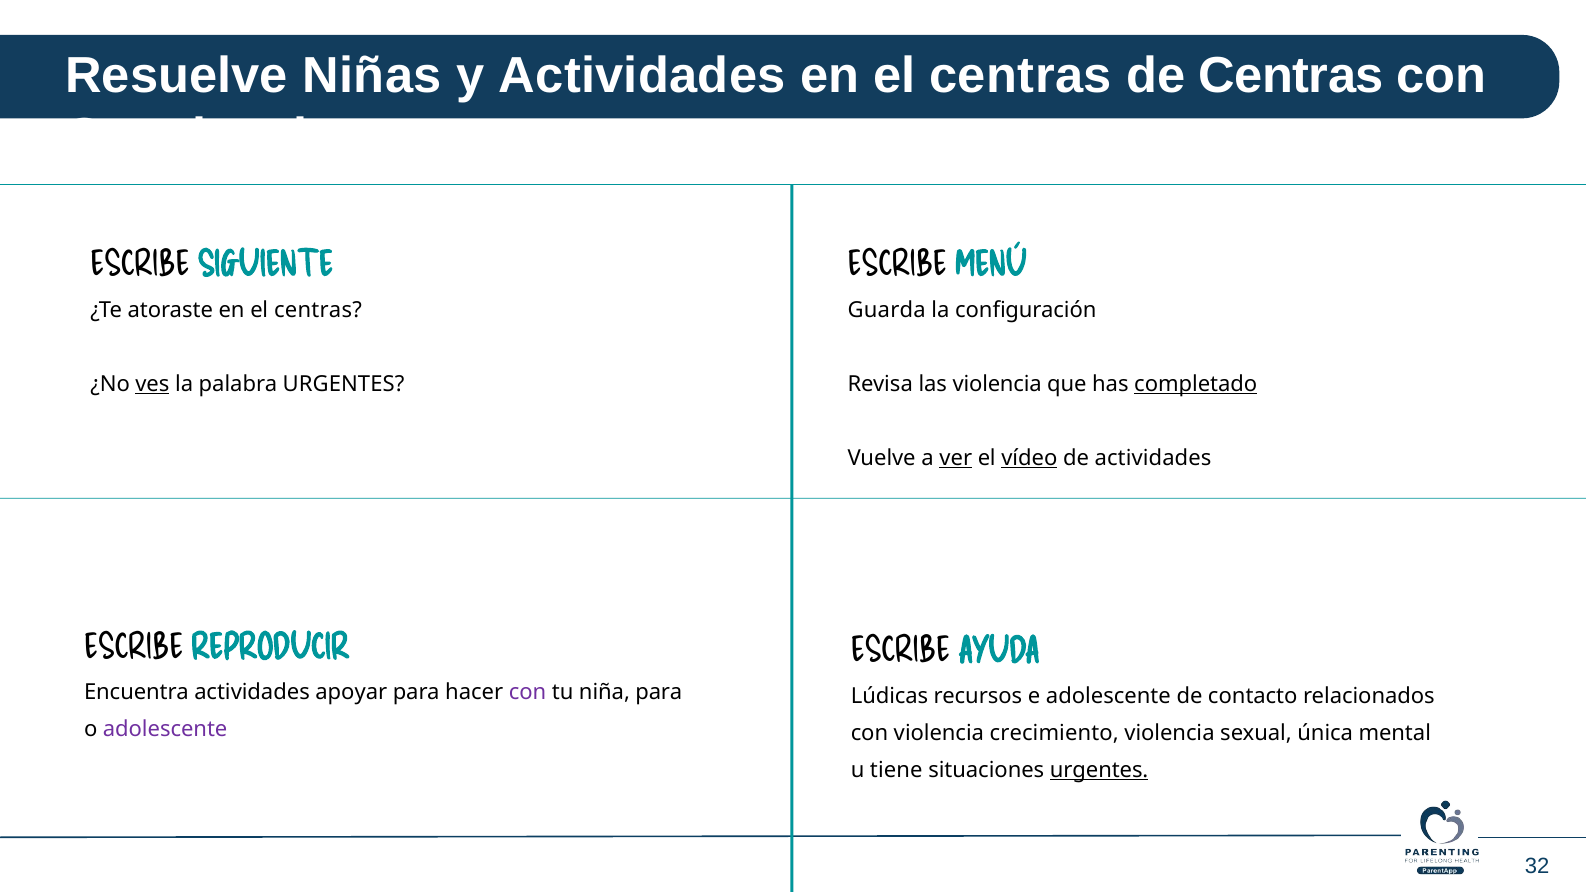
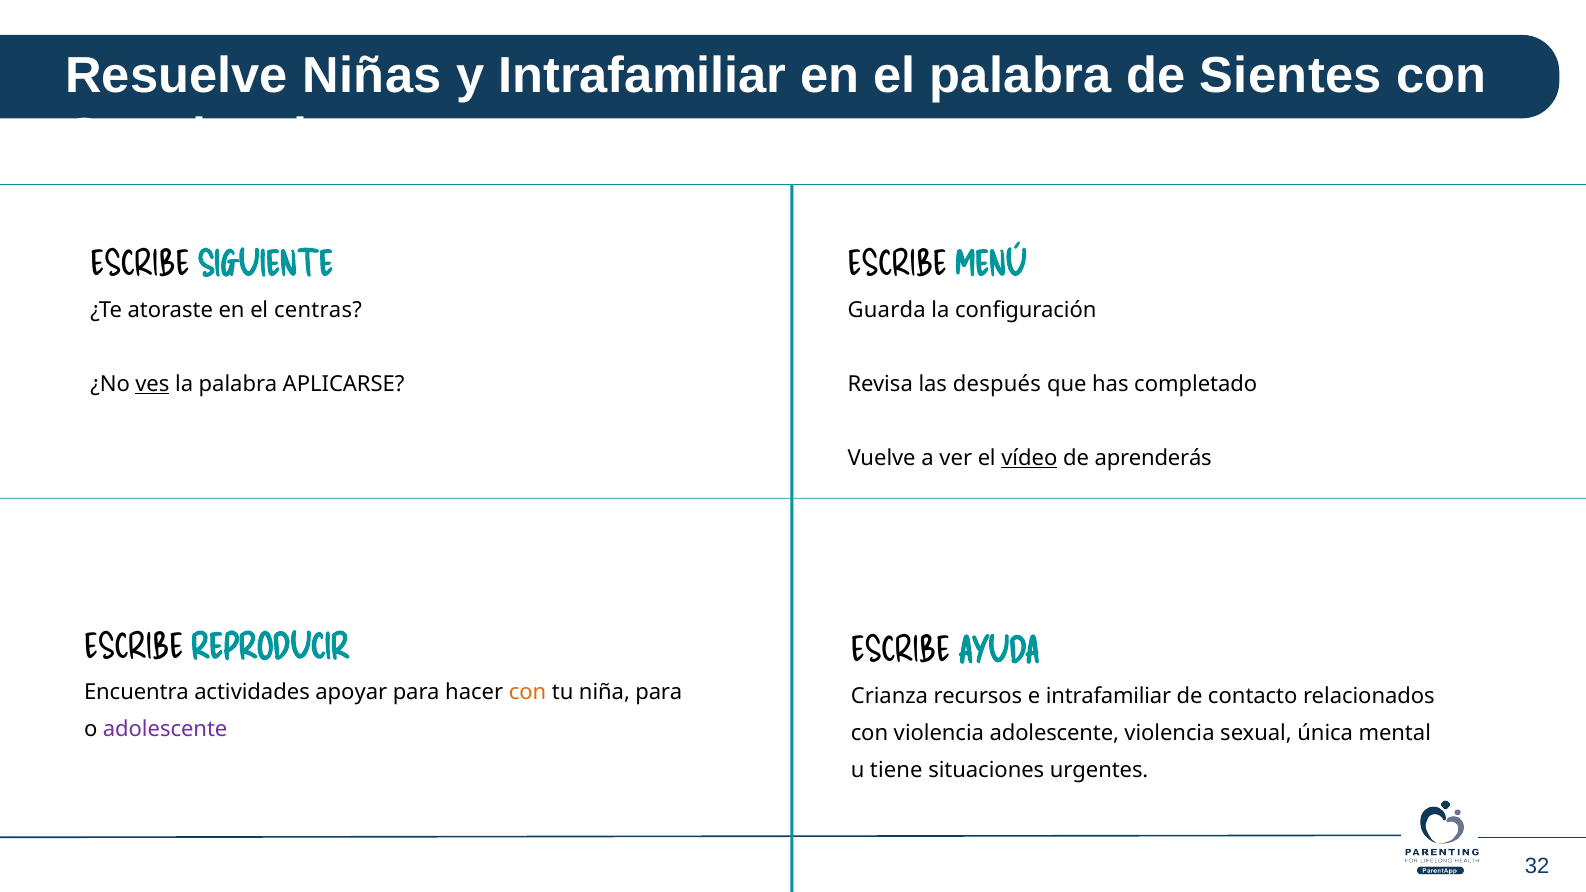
y Actividades: Actividades -> Intrafamiliar
centras at (1021, 76): centras -> palabra
de Centras: Centras -> Sientes
palabra URGENTES: URGENTES -> APLICARSE
las violencia: violencia -> después
completado underline: present -> none
ver underline: present -> none
de actividades: actividades -> aprenderás
con at (528, 693) colour: purple -> orange
Lúdicas: Lúdicas -> Crianza
e adolescente: adolescente -> intrafamiliar
violencia crecimiento: crecimiento -> adolescente
urgentes at (1099, 770) underline: present -> none
